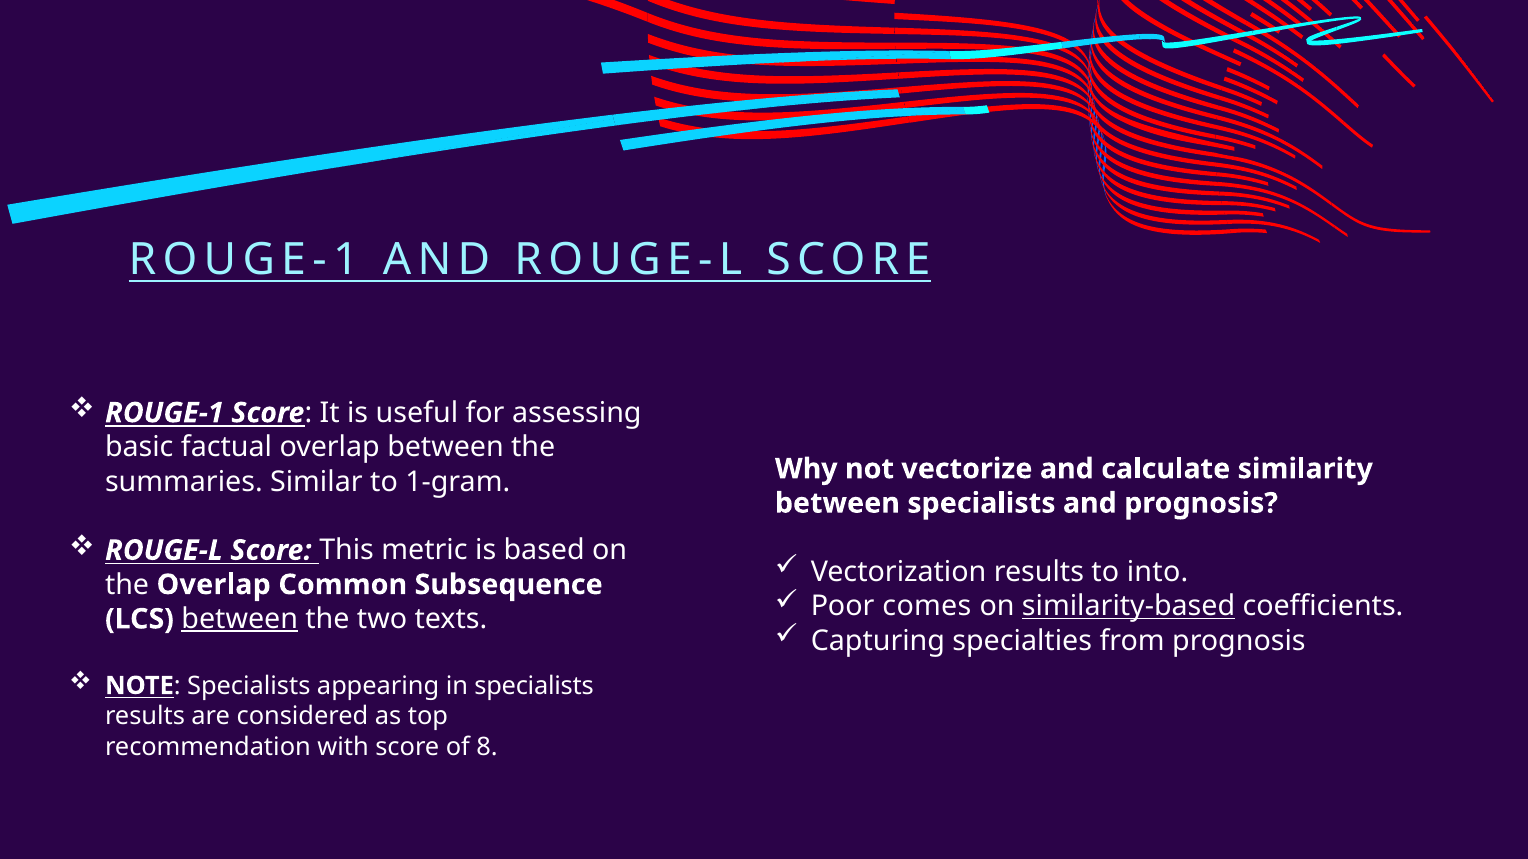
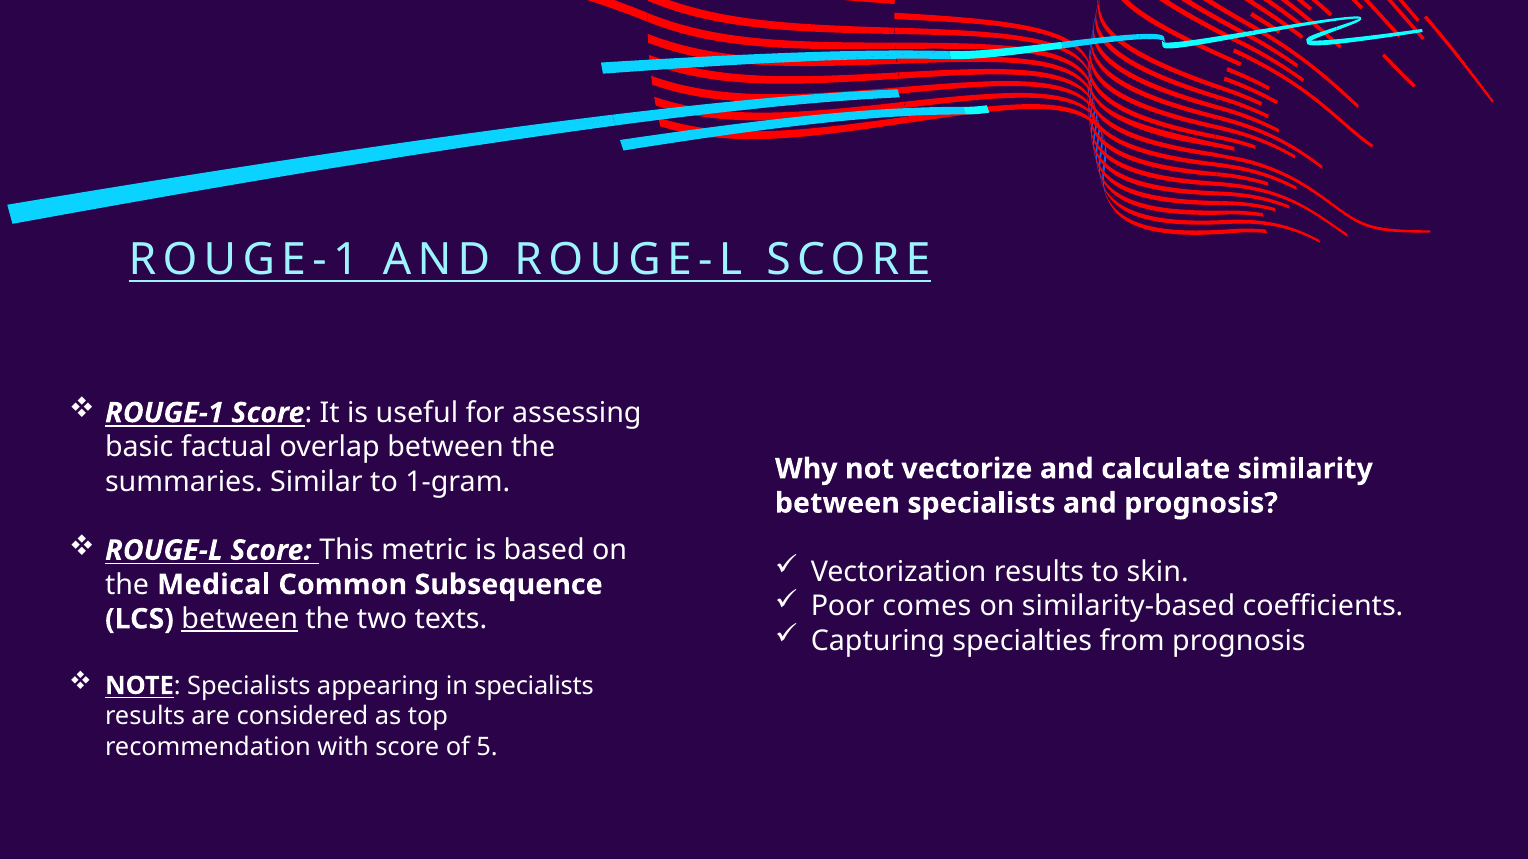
into: into -> skin
the Overlap: Overlap -> Medical
similarity-based underline: present -> none
8: 8 -> 5
